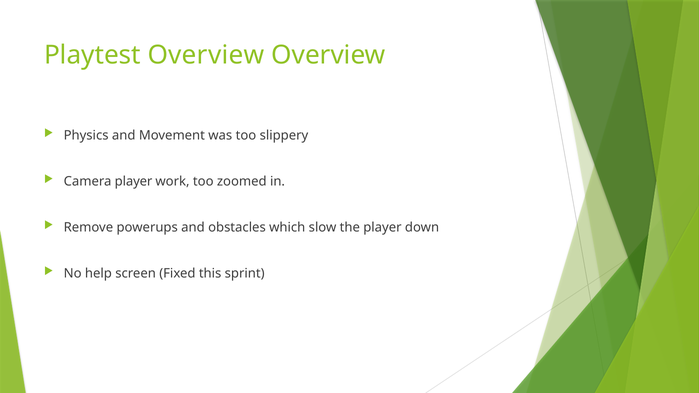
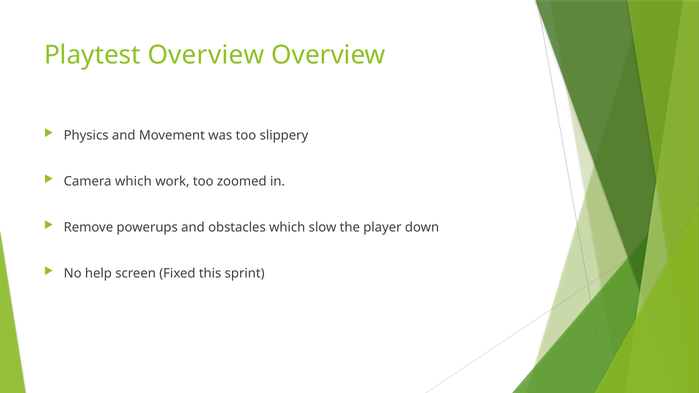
Camera player: player -> which
